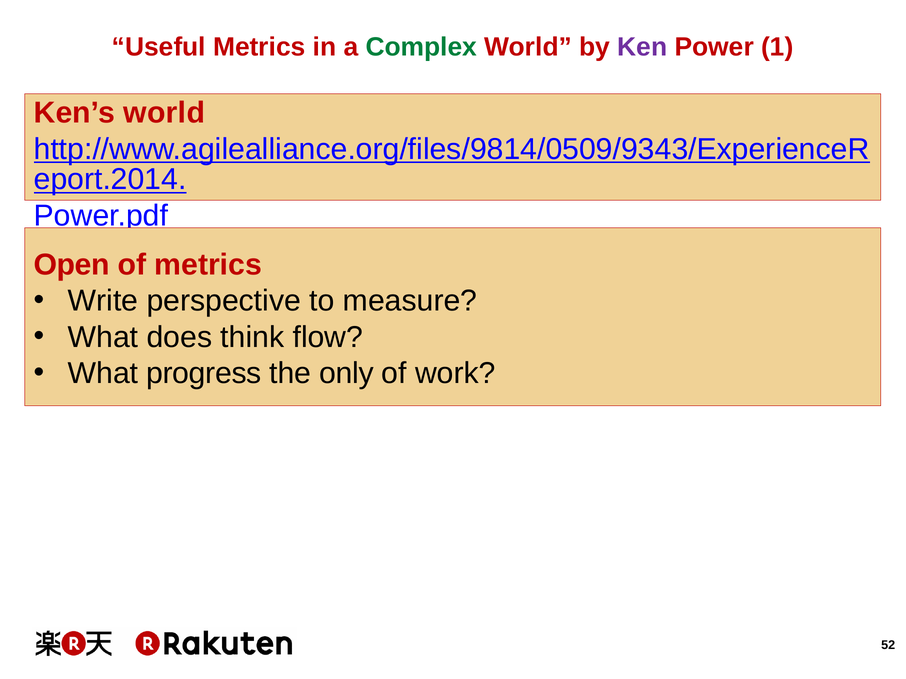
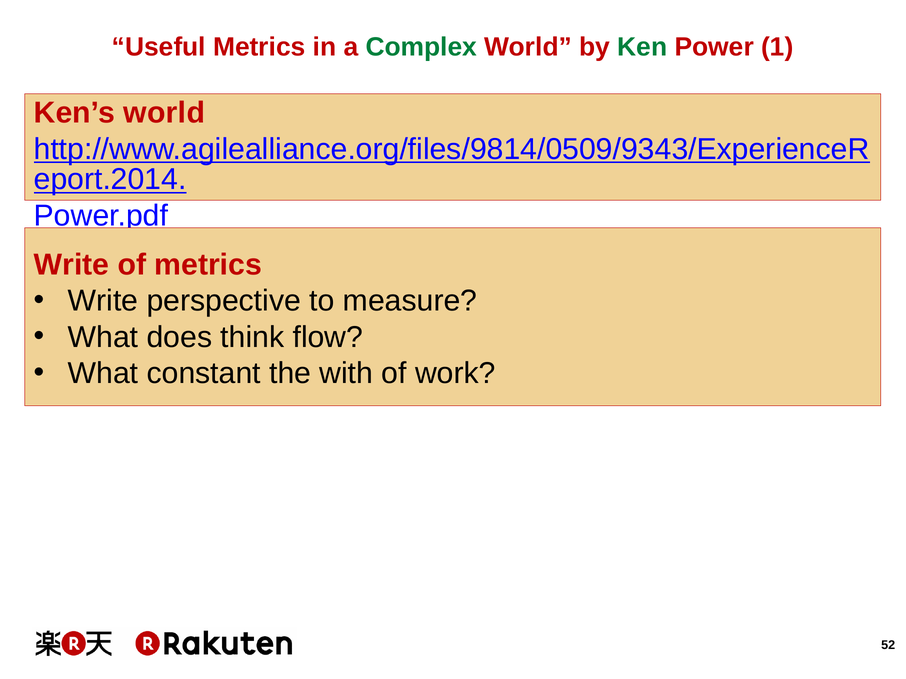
Ken colour: purple -> green
Open at (72, 265): Open -> Write
progress: progress -> constant
only: only -> with
